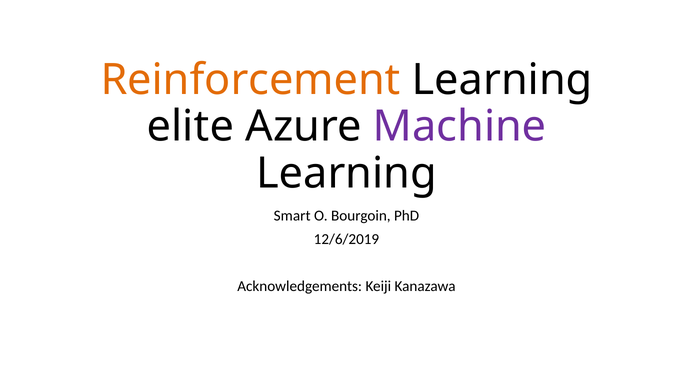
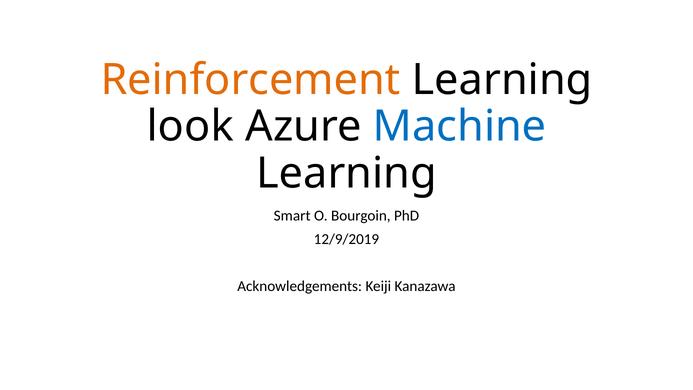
elite: elite -> look
Machine colour: purple -> blue
12/6/2019: 12/6/2019 -> 12/9/2019
